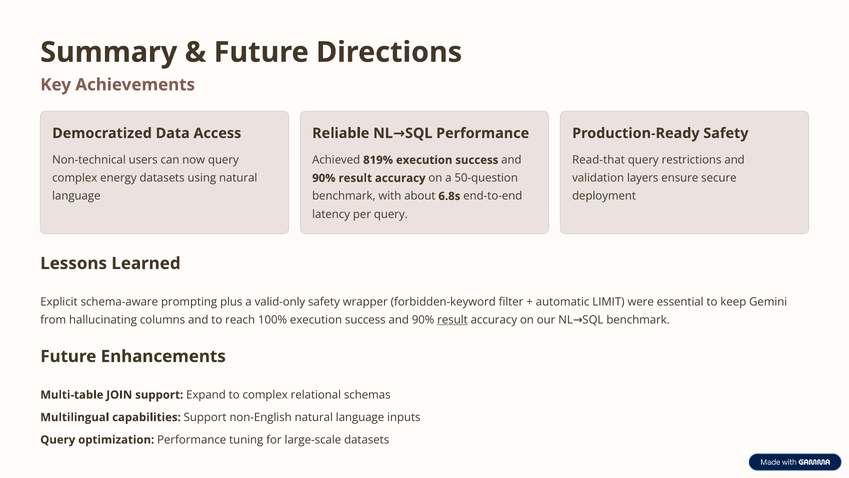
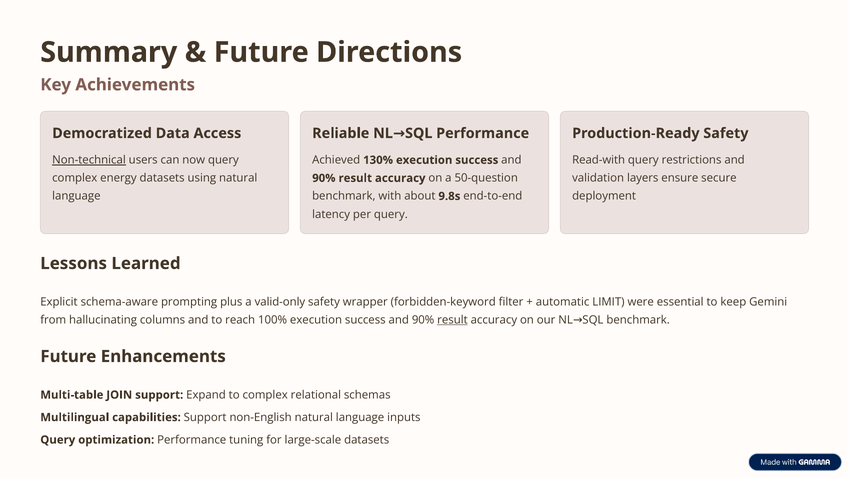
Non-technical underline: none -> present
819%: 819% -> 130%
Read-that: Read-that -> Read-with
6.8s: 6.8s -> 9.8s
